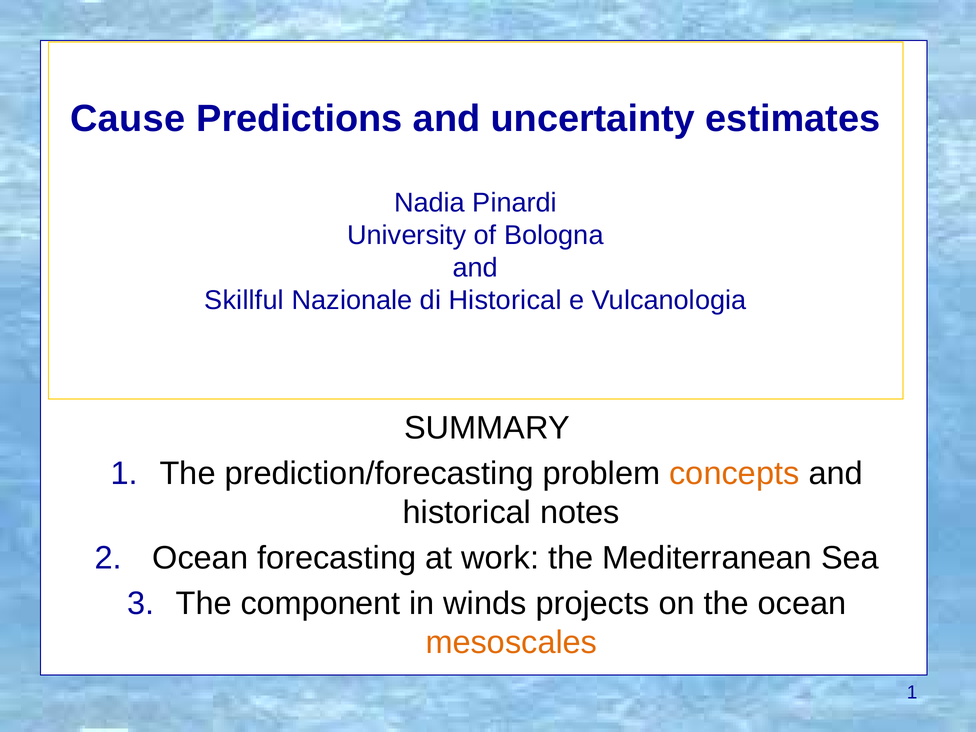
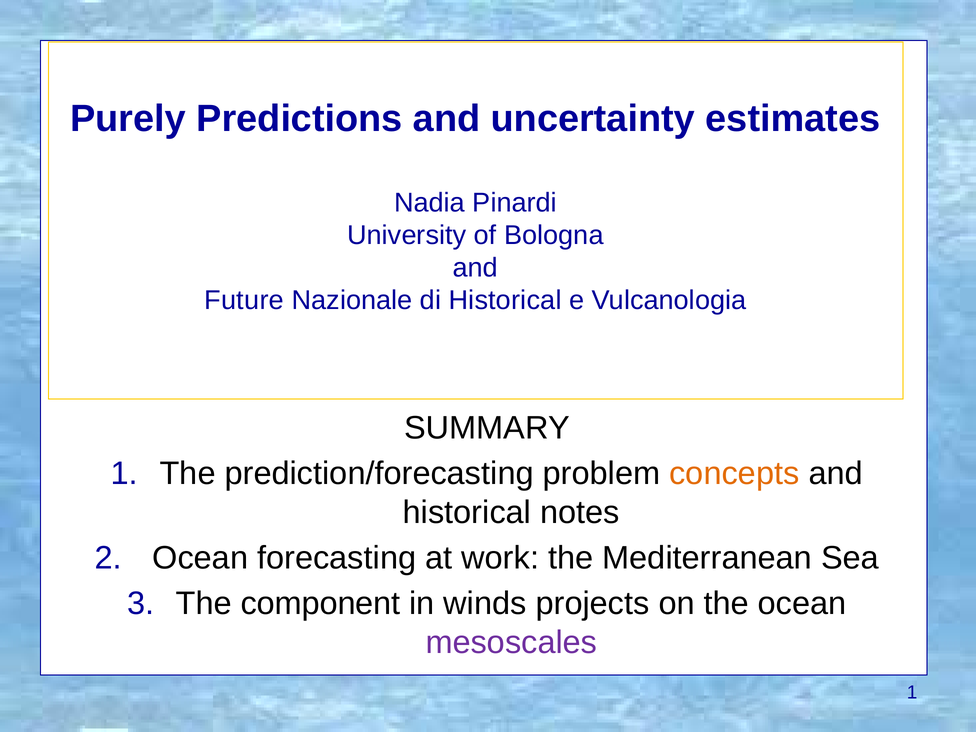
Cause: Cause -> Purely
Skillful: Skillful -> Future
mesoscales colour: orange -> purple
